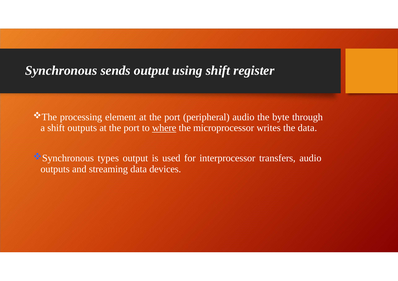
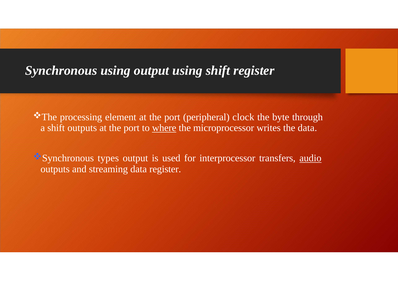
Synchronous sends: sends -> using
peripheral audio: audio -> clock
audio at (310, 158) underline: none -> present
data devices: devices -> register
